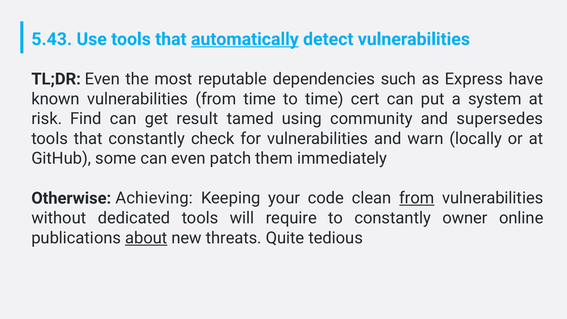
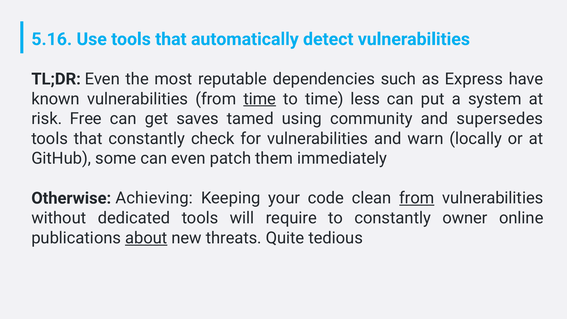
5.43: 5.43 -> 5.16
automatically underline: present -> none
time at (260, 99) underline: none -> present
cert: cert -> less
Find: Find -> Free
result: result -> saves
